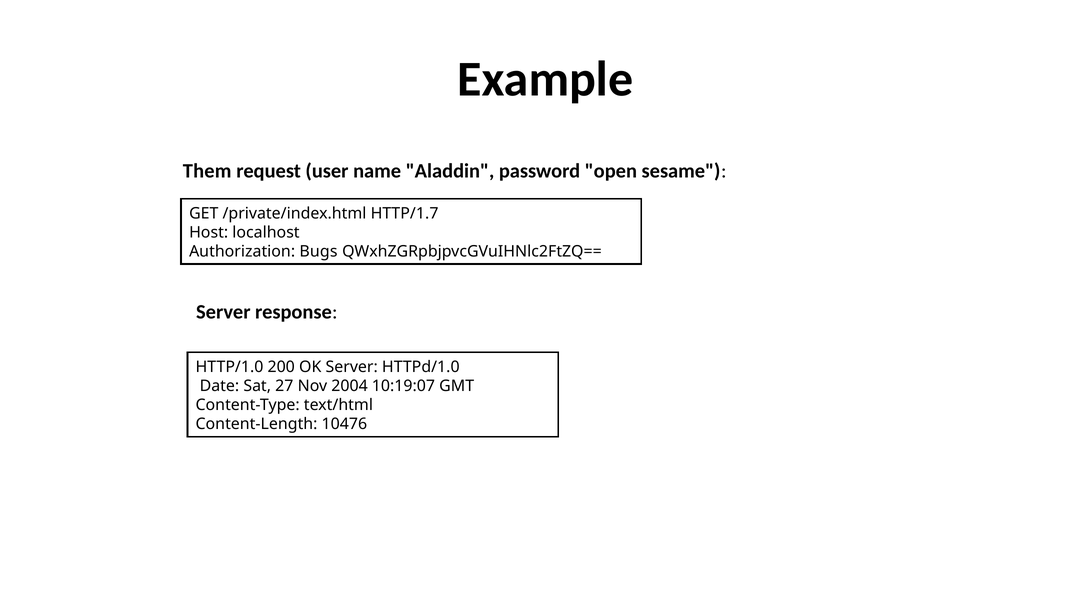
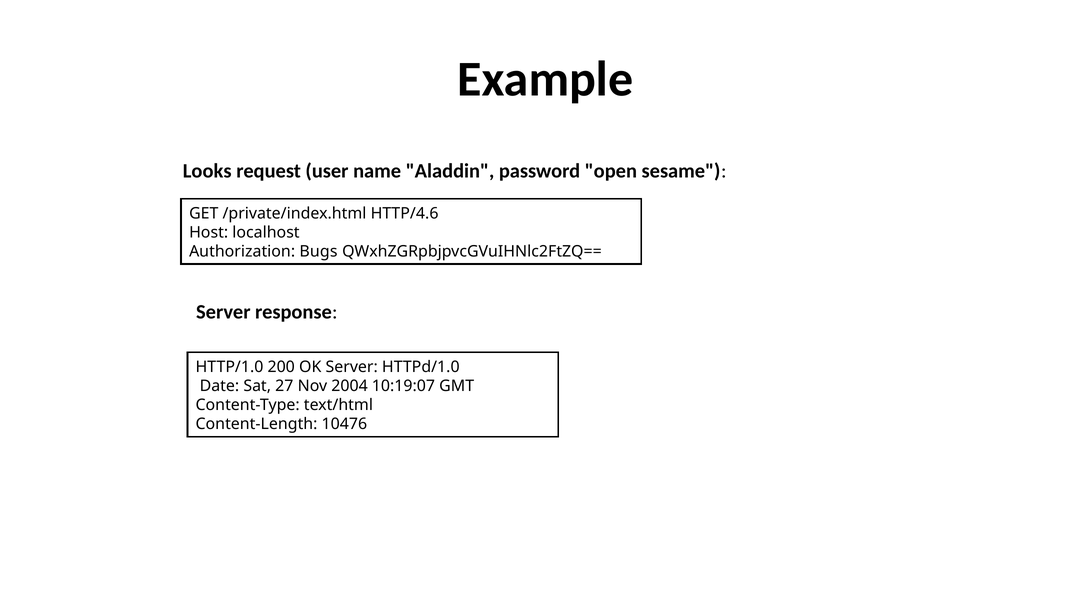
Them: Them -> Looks
HTTP/1.7: HTTP/1.7 -> HTTP/4.6
